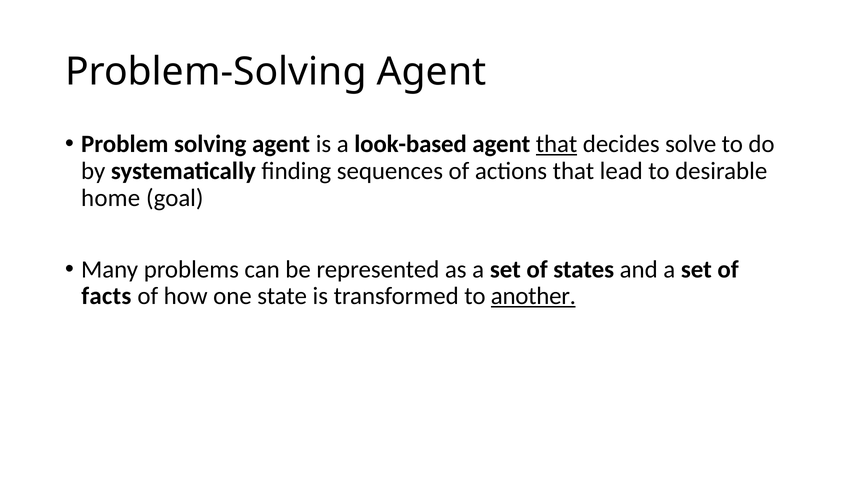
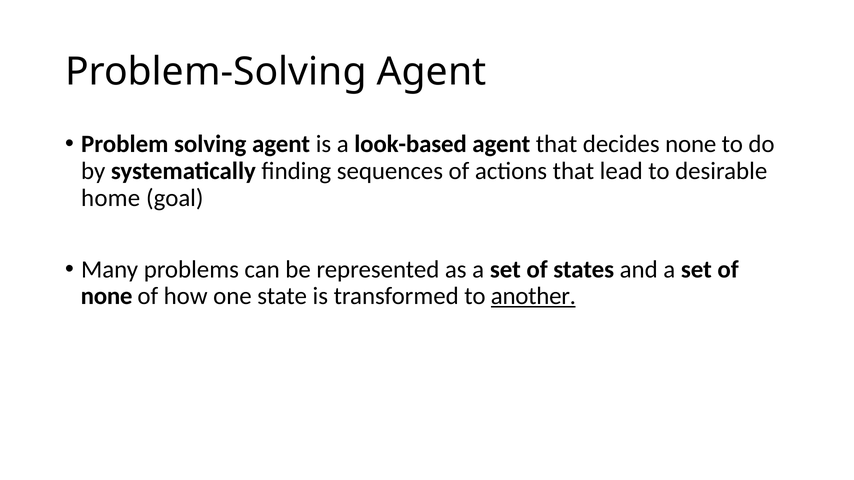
that at (557, 144) underline: present -> none
decides solve: solve -> none
facts at (106, 296): facts -> none
